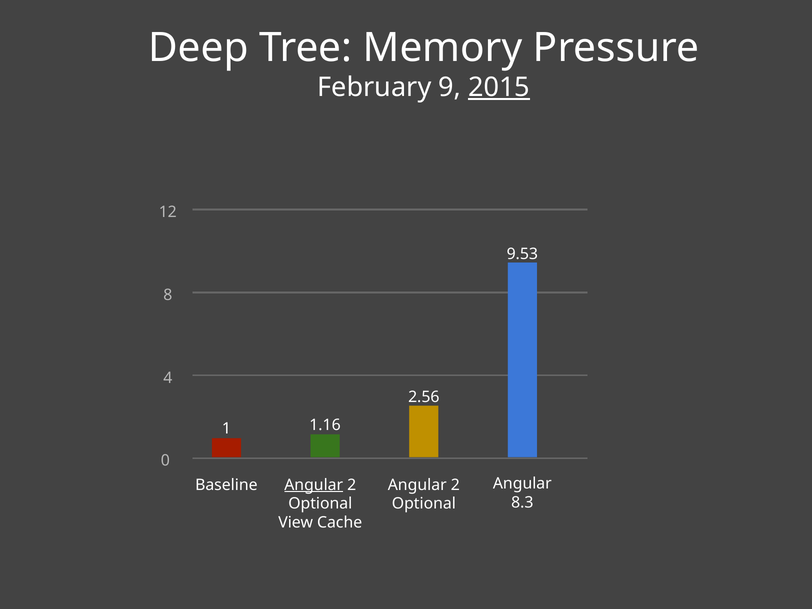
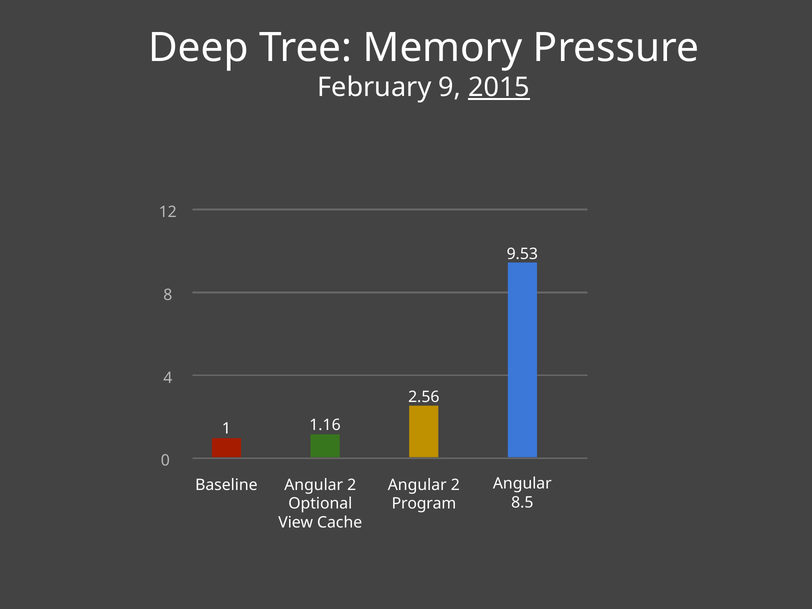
Angular at (314, 485) underline: present -> none
8.3: 8.3 -> 8.5
Optional at (424, 504): Optional -> Program
